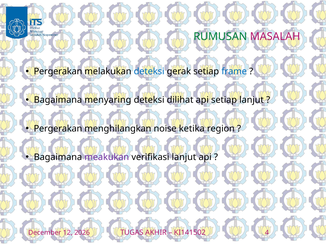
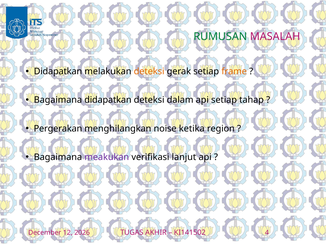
Pergerakan at (58, 72): Pergerakan -> Didapatkan
deteksi at (149, 72) colour: blue -> orange
frame colour: blue -> orange
Bagaimana menyaring: menyaring -> didapatkan
dilihat: dilihat -> dalam
setiap lanjut: lanjut -> tahap
